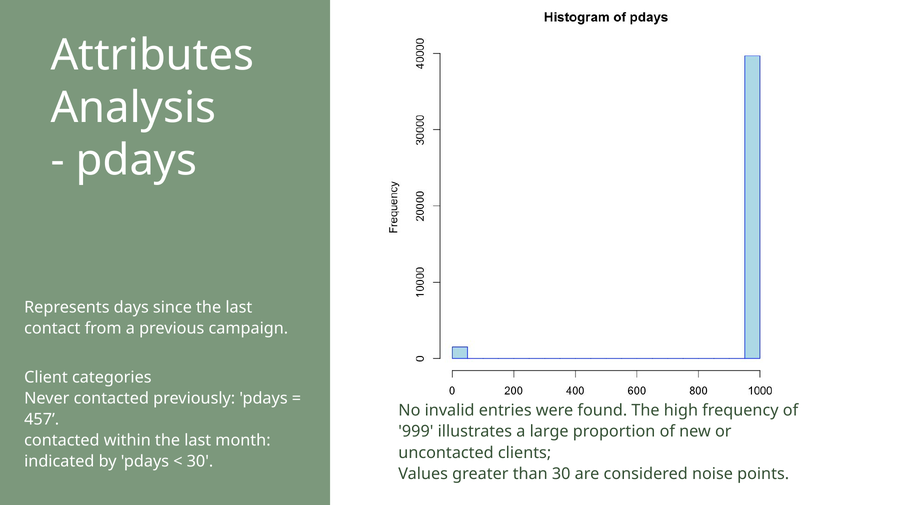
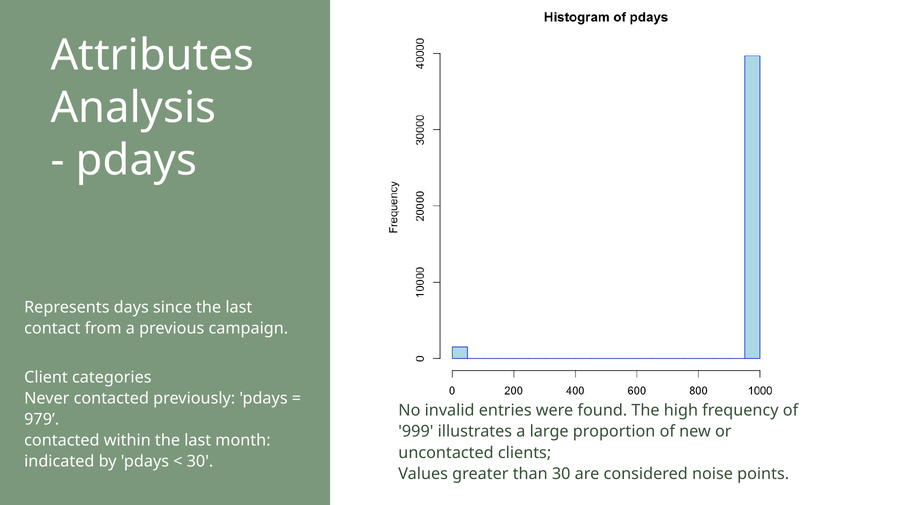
457: 457 -> 979
